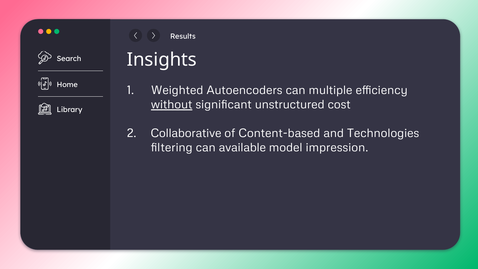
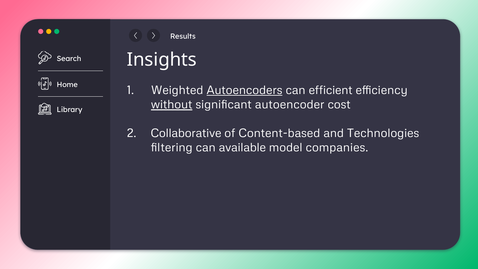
Autoencoders underline: none -> present
multiple: multiple -> efficient
unstructured: unstructured -> autoencoder
impression: impression -> companies
